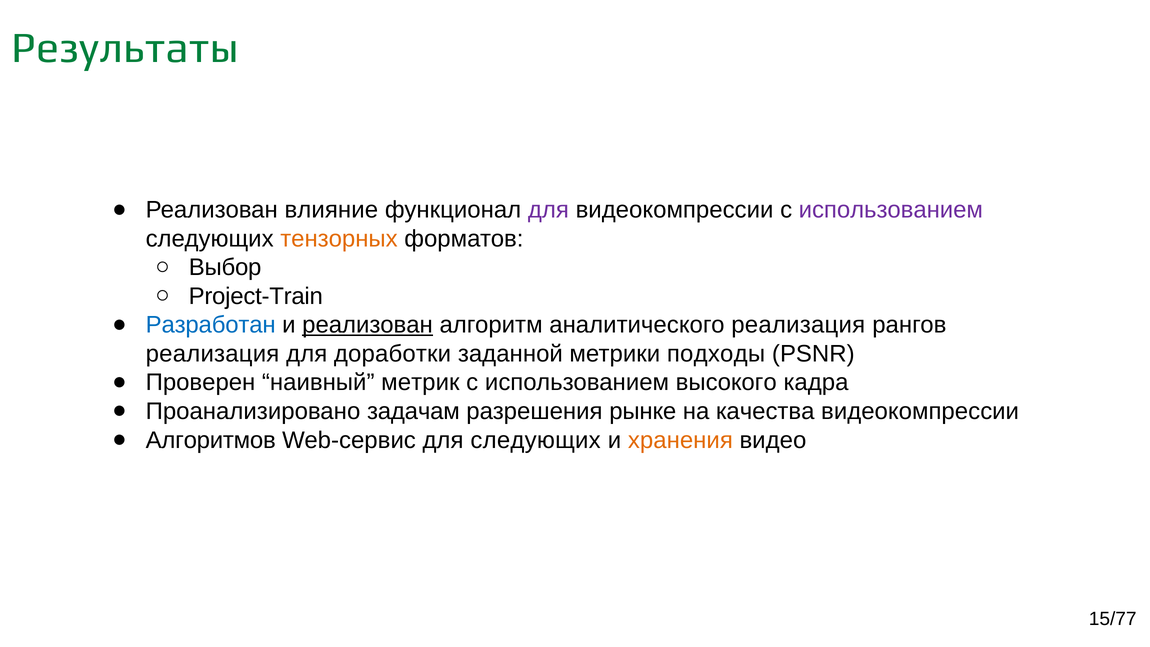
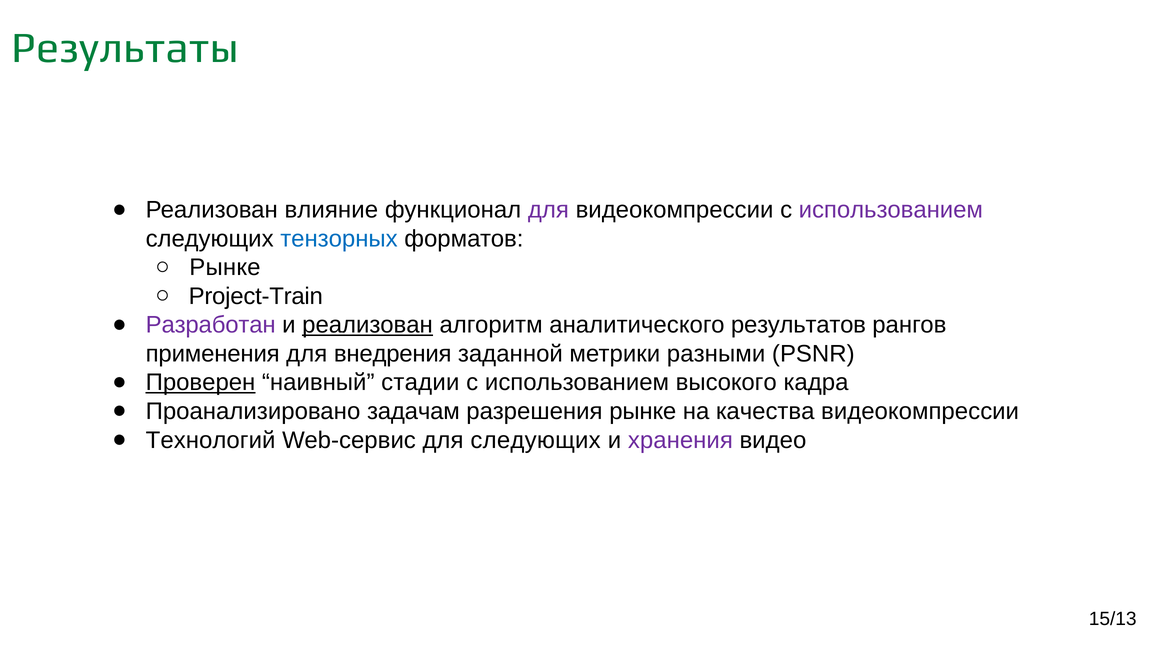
тензорных colour: orange -> blue
Выбор at (225, 267): Выбор -> Рынке
Разработан colour: blue -> purple
аналитического реализация: реализация -> результатов
реализация at (213, 354): реализация -> применения
доработки: доработки -> внедрения
подходы: подходы -> разными
Проверен underline: none -> present
метрик: метрик -> стадии
Алгоритмов: Алгоритмов -> Технологий
хранения colour: orange -> purple
15/77: 15/77 -> 15/13
